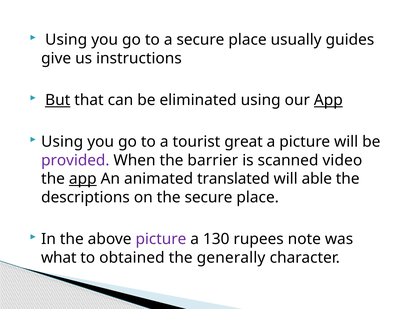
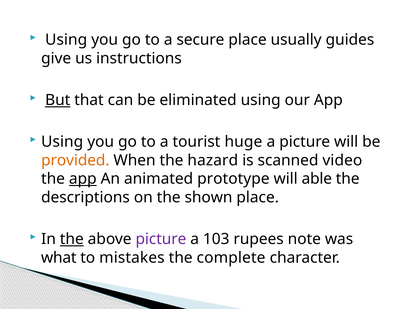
App at (328, 100) underline: present -> none
great: great -> huge
provided colour: purple -> orange
barrier: barrier -> hazard
translated: translated -> prototype
the secure: secure -> shown
the at (72, 239) underline: none -> present
130: 130 -> 103
obtained: obtained -> mistakes
generally: generally -> complete
